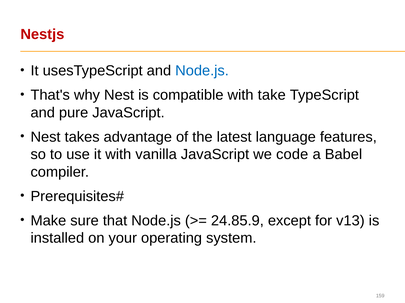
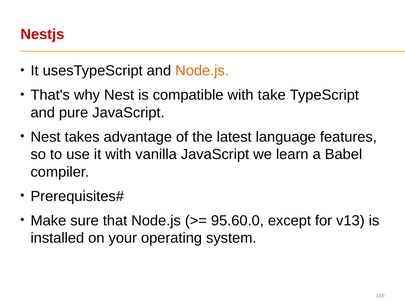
Node.js at (202, 71) colour: blue -> orange
code: code -> learn
24.85.9: 24.85.9 -> 95.60.0
